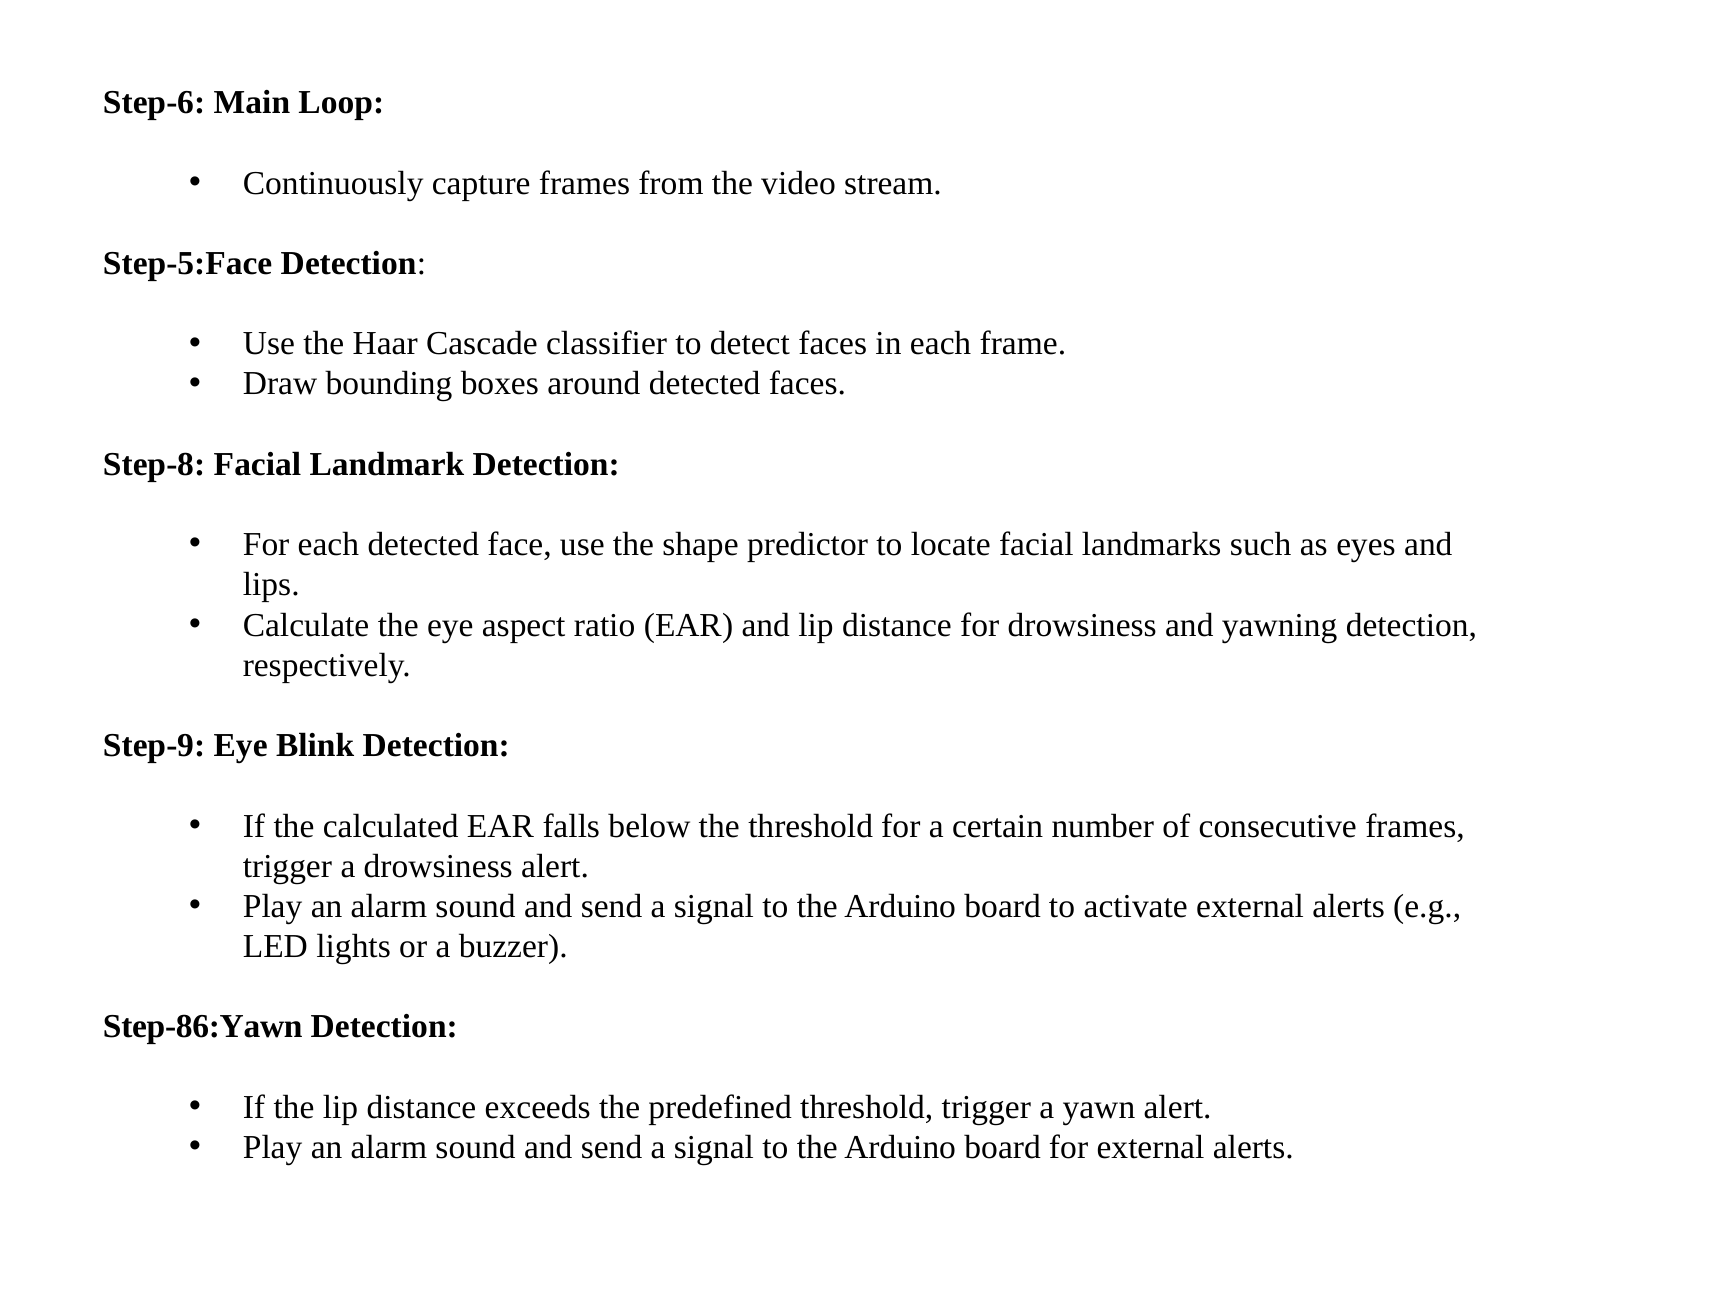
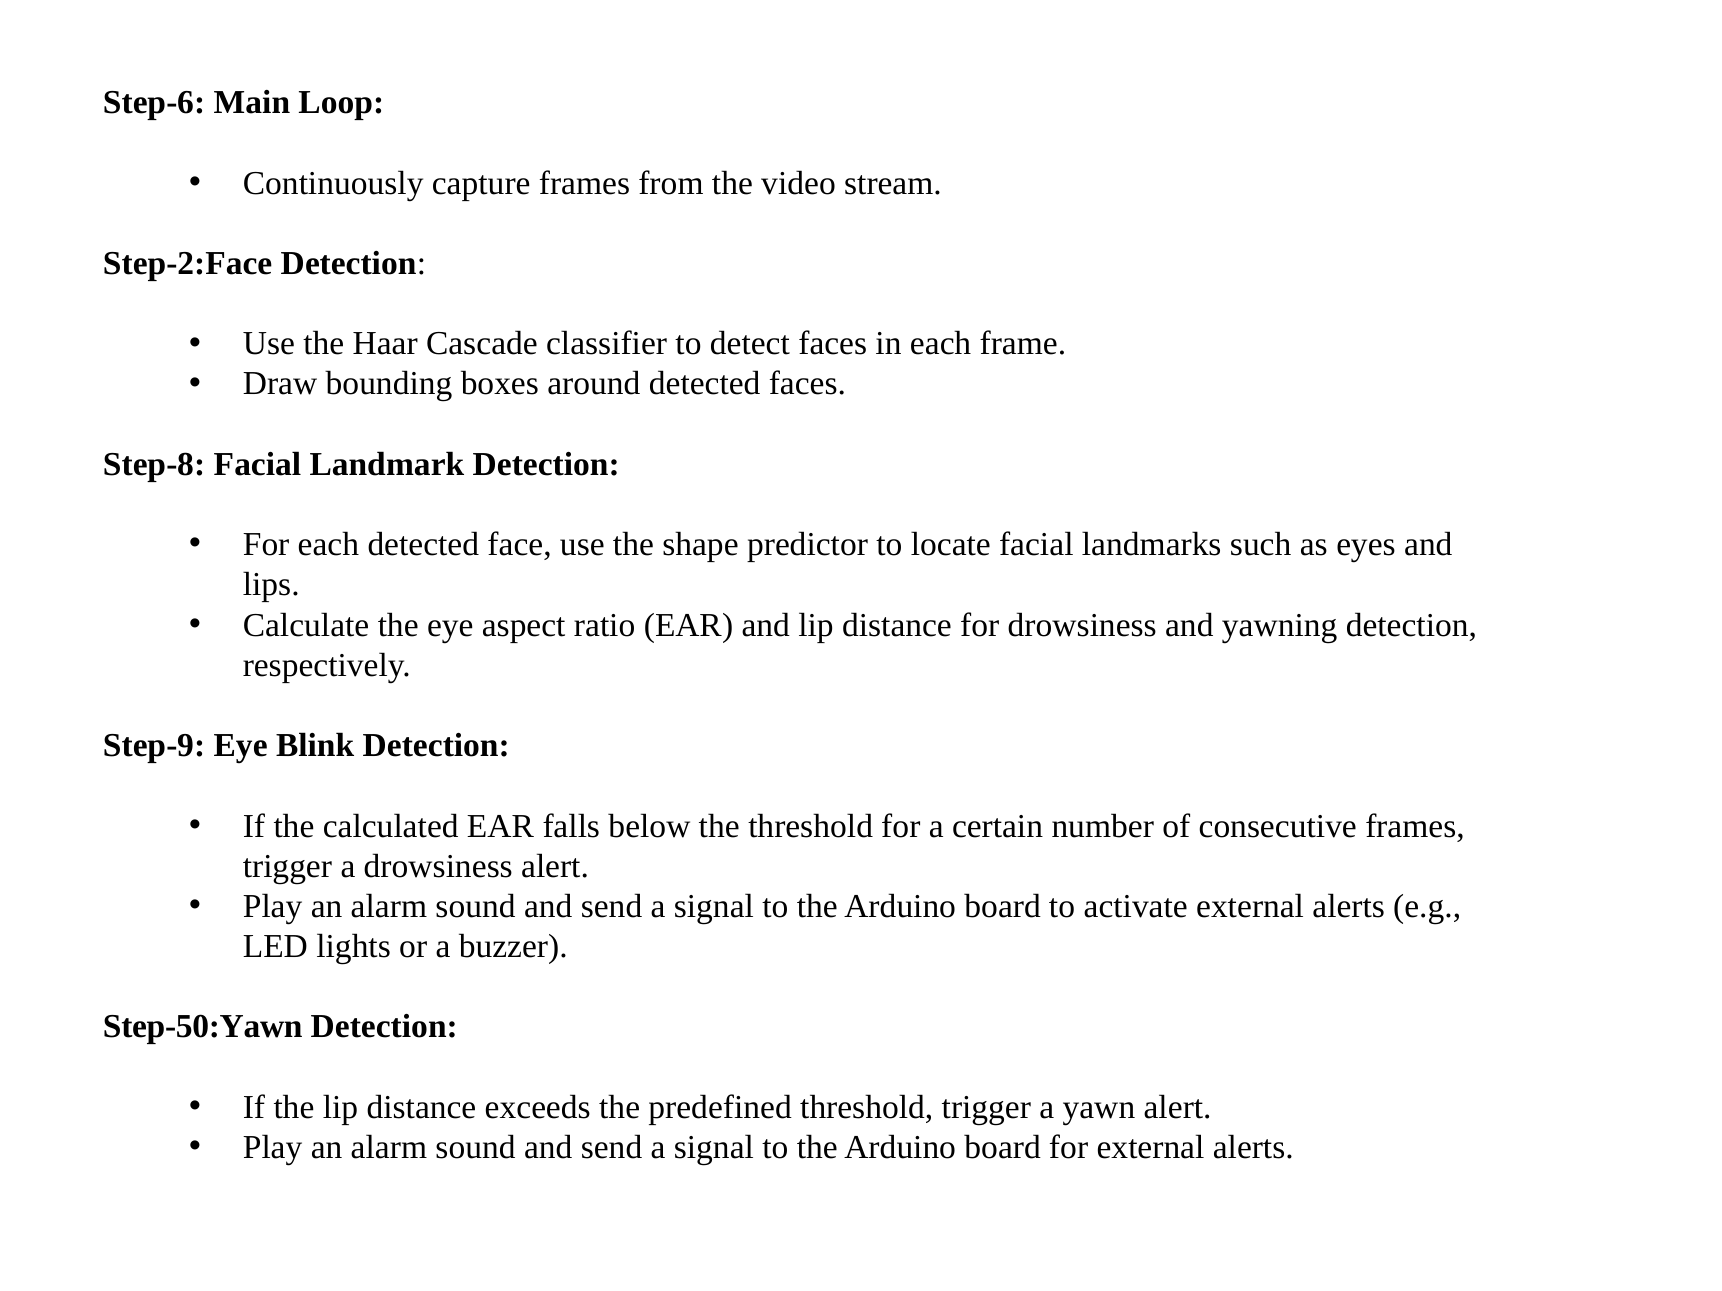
Step-5:Face: Step-5:Face -> Step-2:Face
Step-86:Yawn: Step-86:Yawn -> Step-50:Yawn
